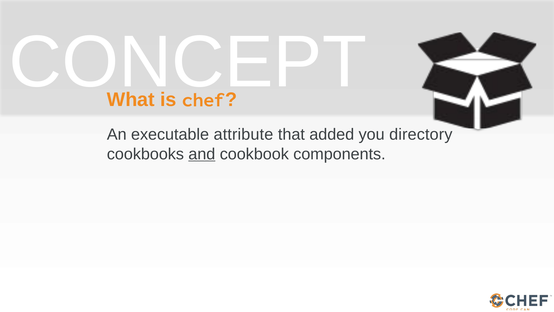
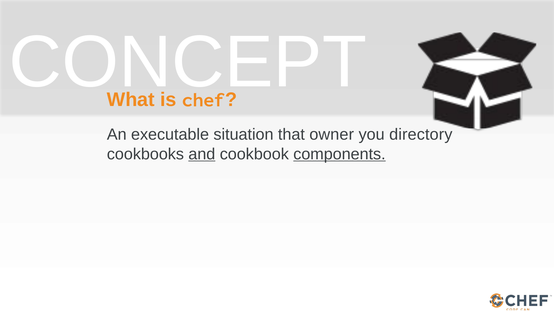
attribute: attribute -> situation
added: added -> owner
components underline: none -> present
